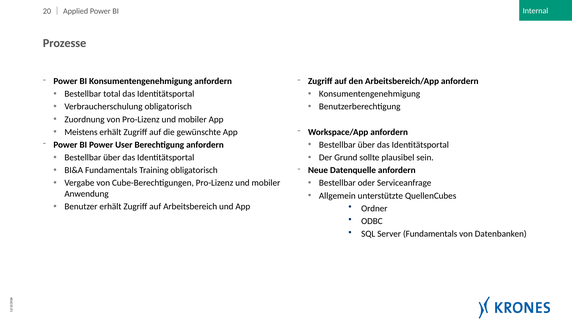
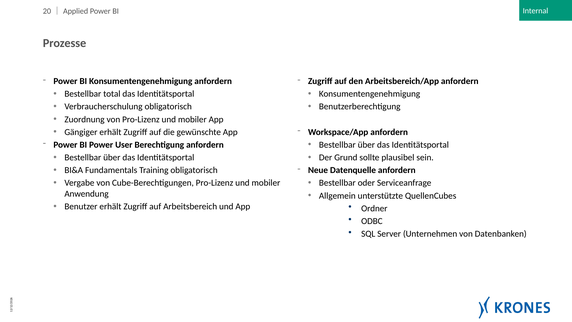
Meistens: Meistens -> Gängiger
Server Fundamentals: Fundamentals -> Unternehmen
